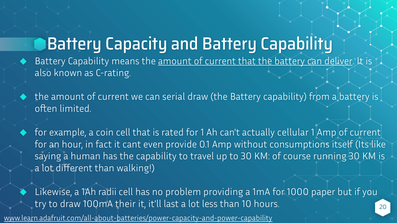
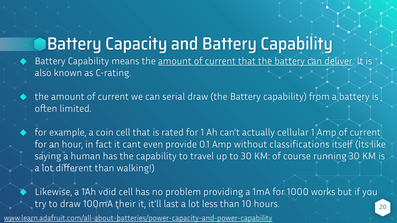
consumptions: consumptions -> classifications
radii: radii -> void
paper: paper -> works
